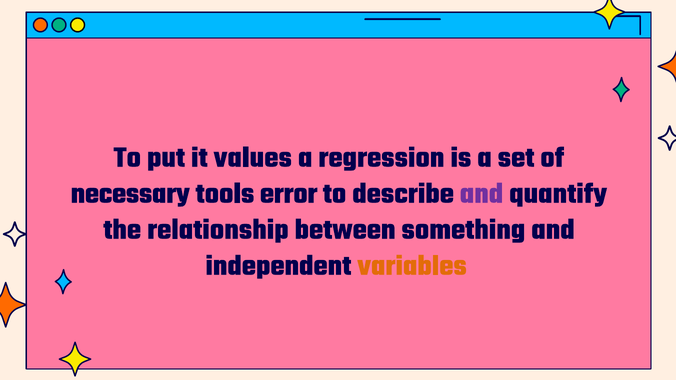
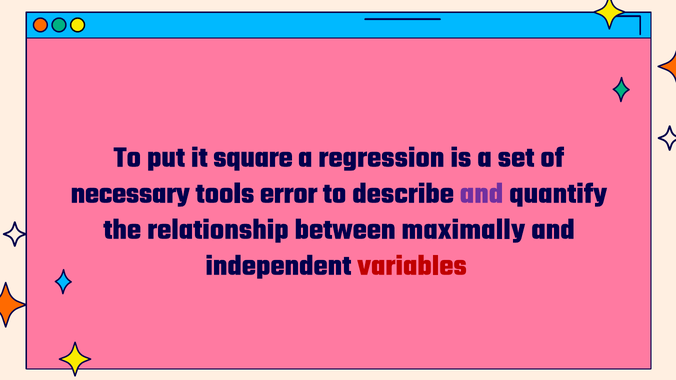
values: values -> square
something: something -> maximally
variables colour: orange -> red
